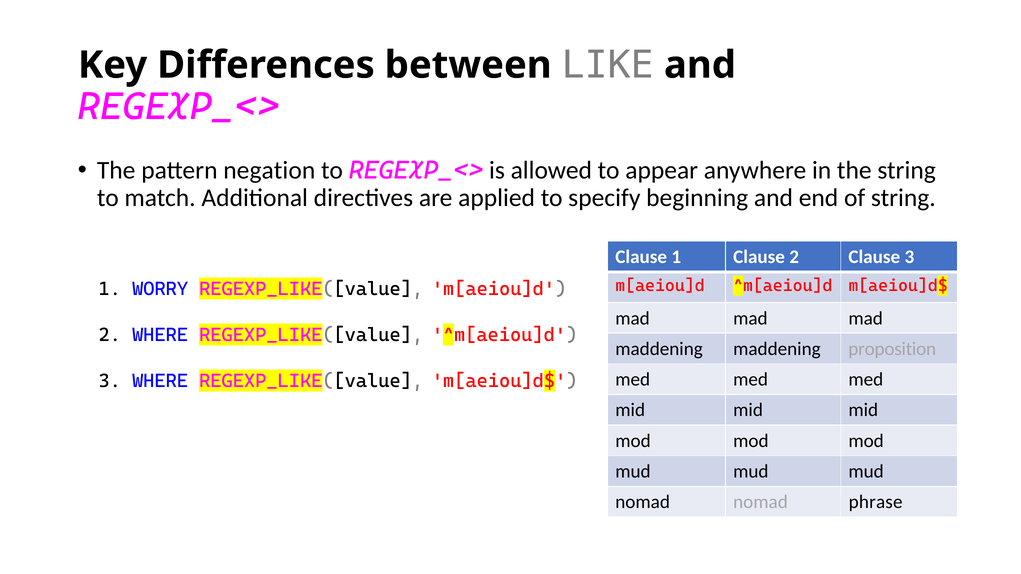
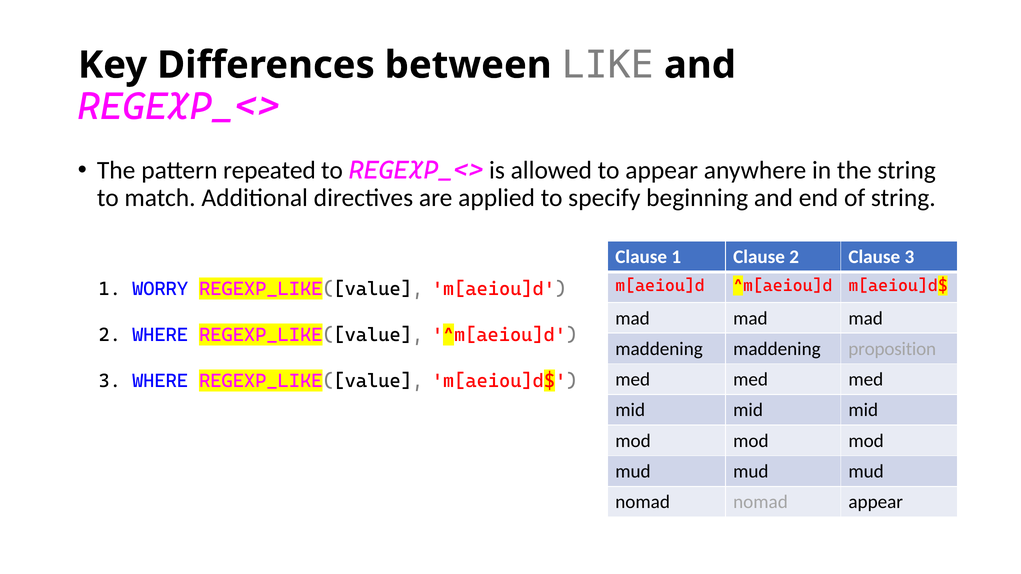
negation: negation -> repeated
nomad phrase: phrase -> appear
